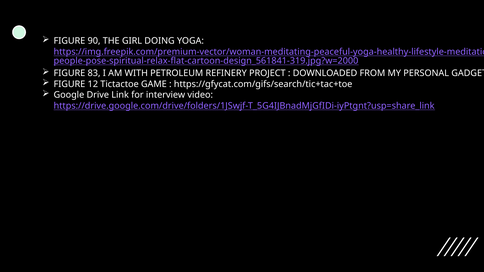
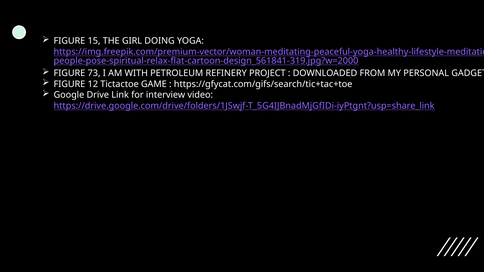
90: 90 -> 15
83: 83 -> 73
